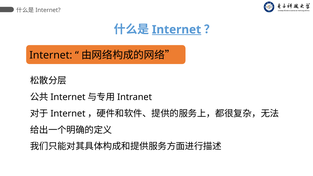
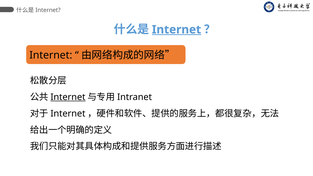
Internet at (68, 97) underline: none -> present
